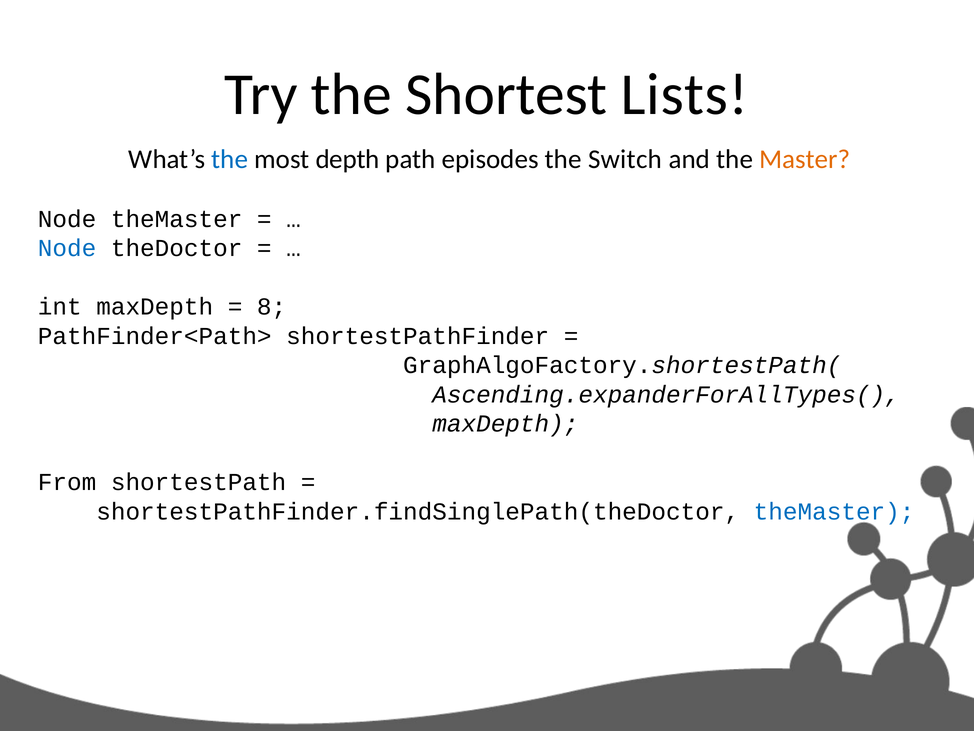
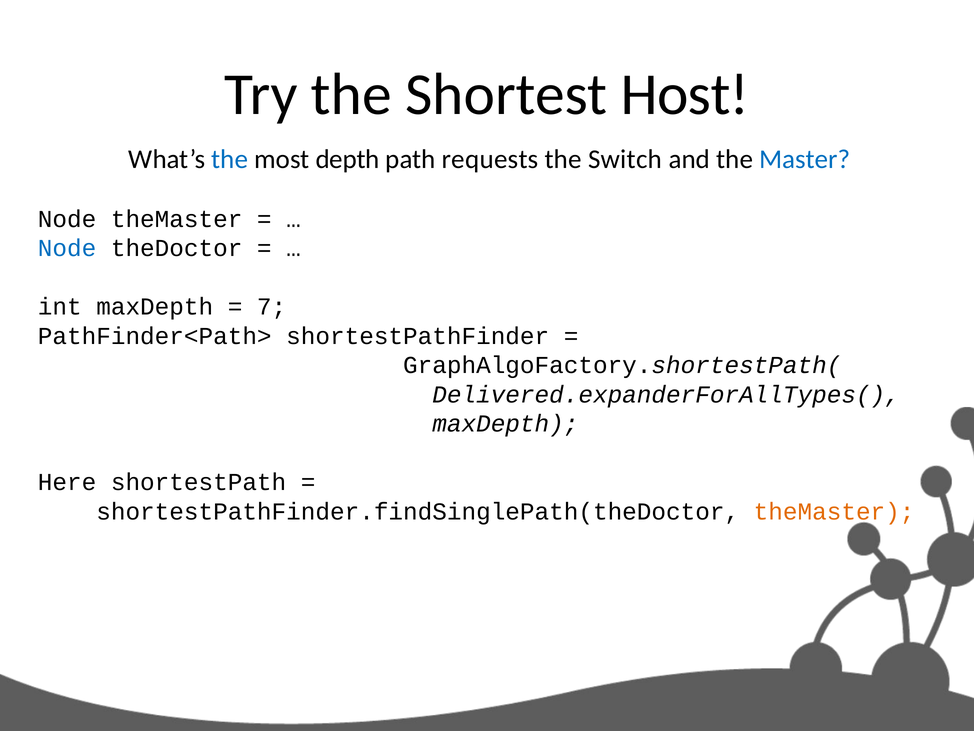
Lists: Lists -> Host
episodes: episodes -> requests
Master colour: orange -> blue
8: 8 -> 7
Ascending.expanderForAllTypes(: Ascending.expanderForAllTypes( -> Delivered.expanderForAllTypes(
From: From -> Here
theMaster at (834, 511) colour: blue -> orange
